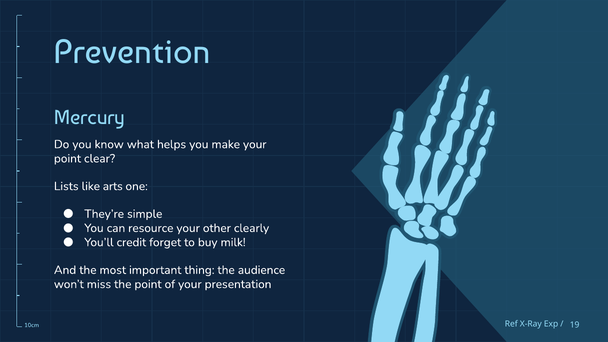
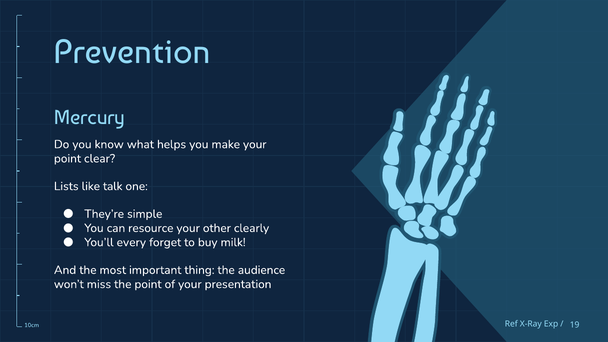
arts: arts -> talk
credit: credit -> every
